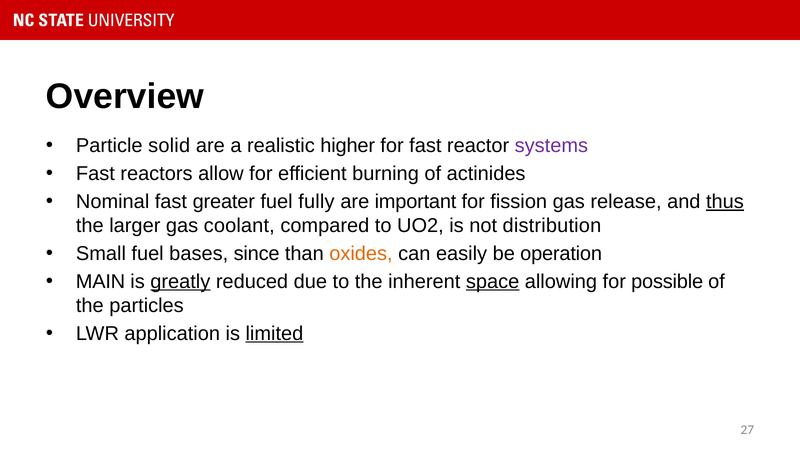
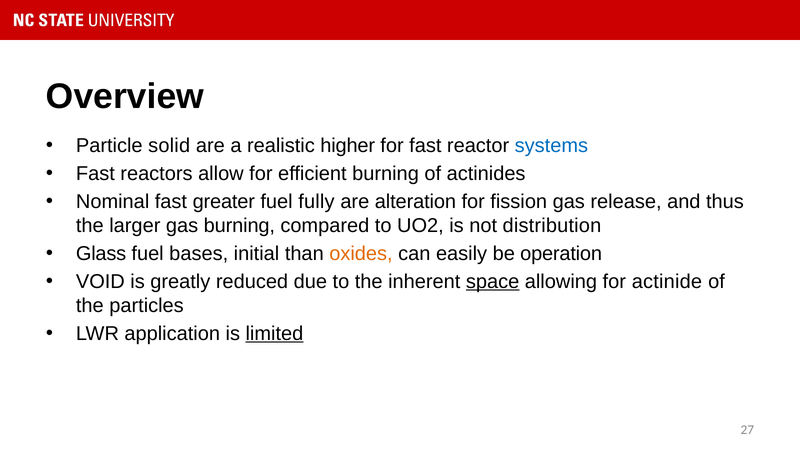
systems colour: purple -> blue
important: important -> alteration
thus underline: present -> none
gas coolant: coolant -> burning
Small: Small -> Glass
since: since -> initial
MAIN: MAIN -> VOID
greatly underline: present -> none
possible: possible -> actinide
